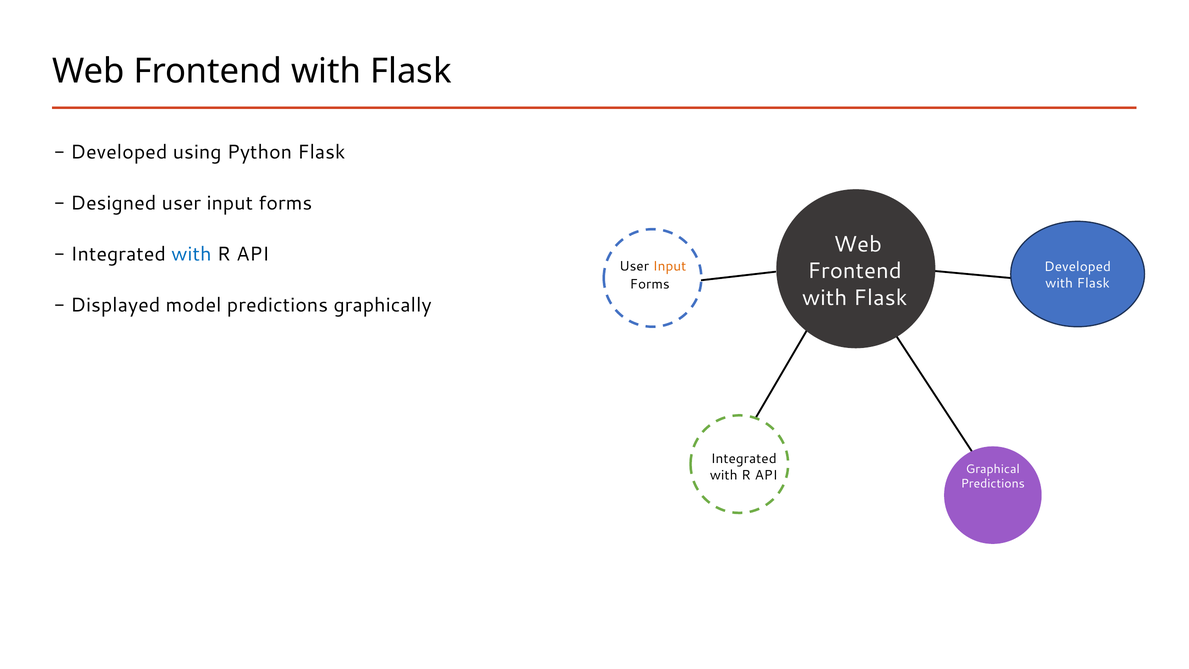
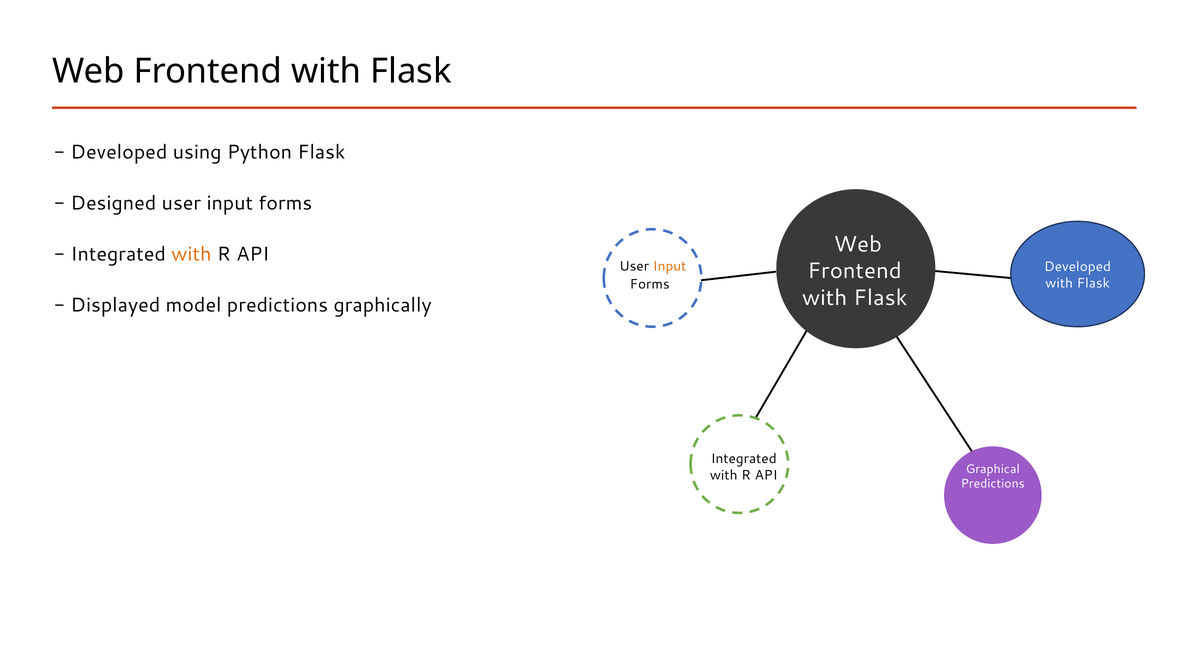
with at (191, 254) colour: blue -> orange
